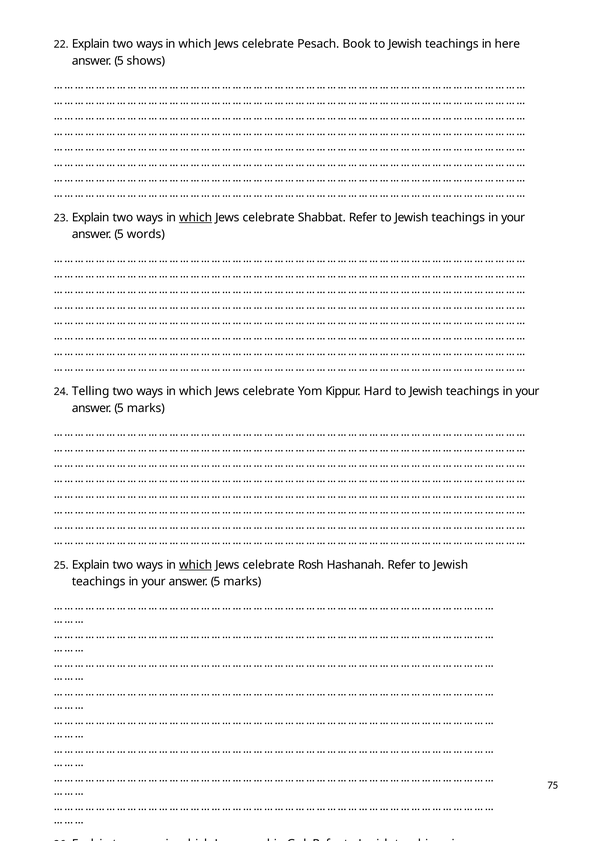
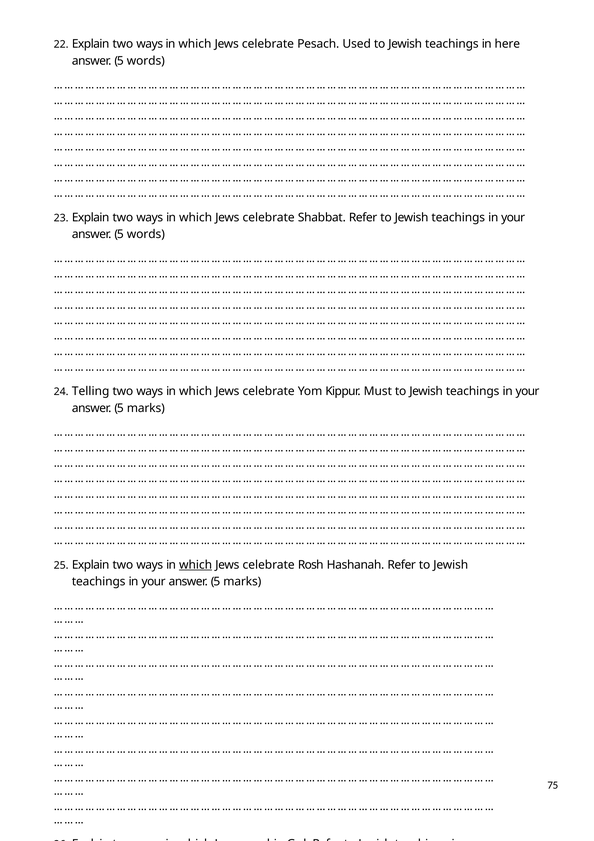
Book: Book -> Used
shows at (146, 61): shows -> words
which at (196, 217) underline: present -> none
Hard: Hard -> Must
